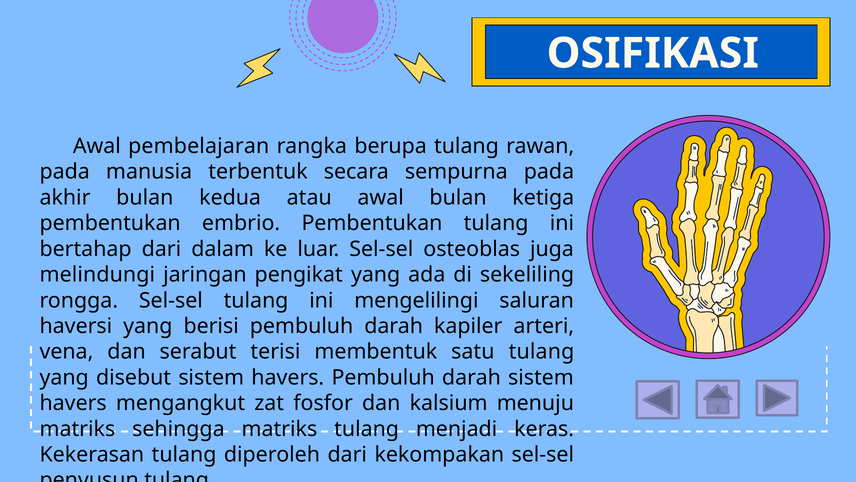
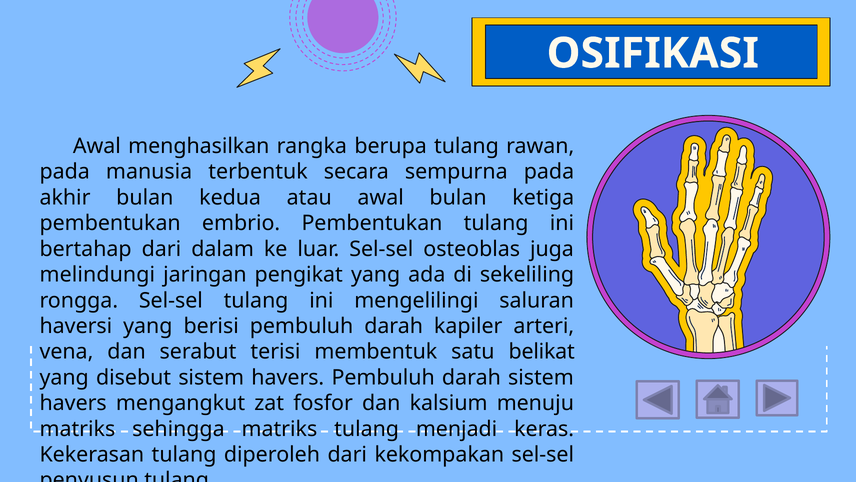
pembelajaran: pembelajaran -> menghasilkan
satu tulang: tulang -> belikat
